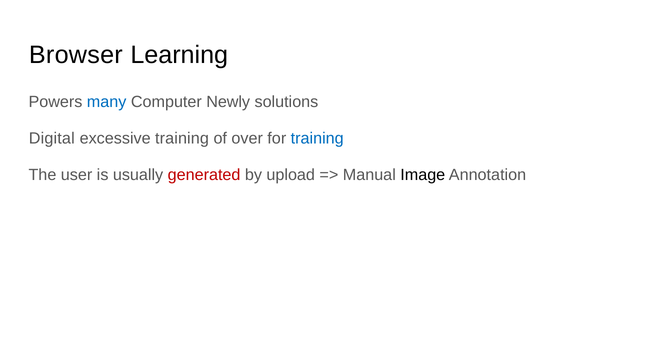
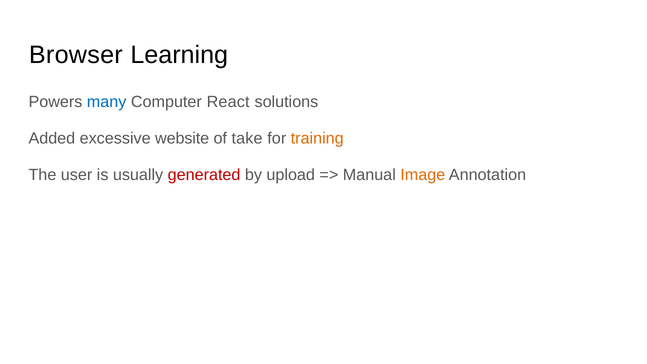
Newly: Newly -> React
Digital: Digital -> Added
excessive training: training -> website
over: over -> take
training at (317, 138) colour: blue -> orange
Image colour: black -> orange
